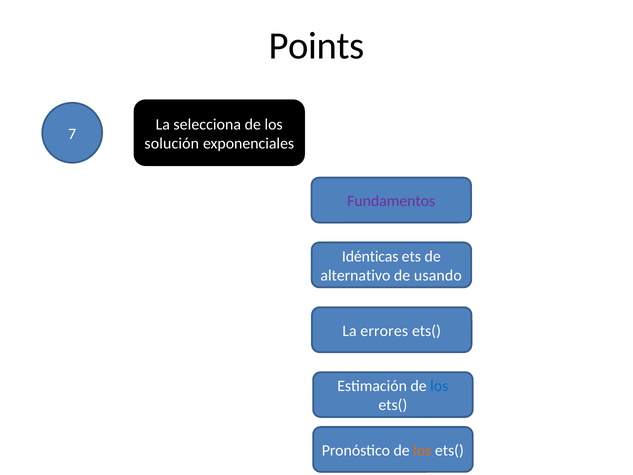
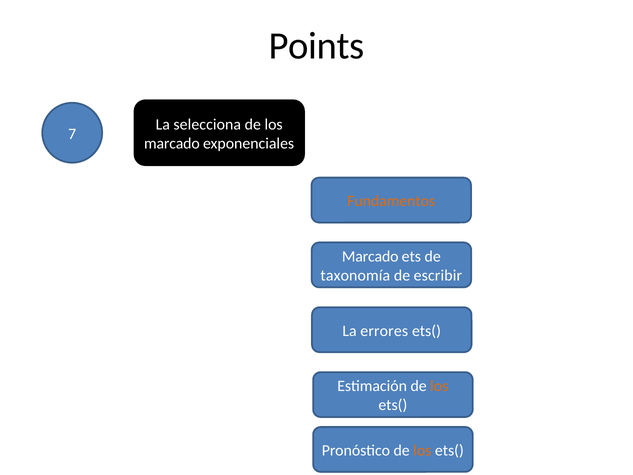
solución at (172, 143): solución -> marcado
Fundamentos colour: purple -> orange
Idénticas at (370, 256): Idénticas -> Marcado
alternativo: alternativo -> taxonomía
usando: usando -> escribir
los at (439, 386) colour: blue -> orange
